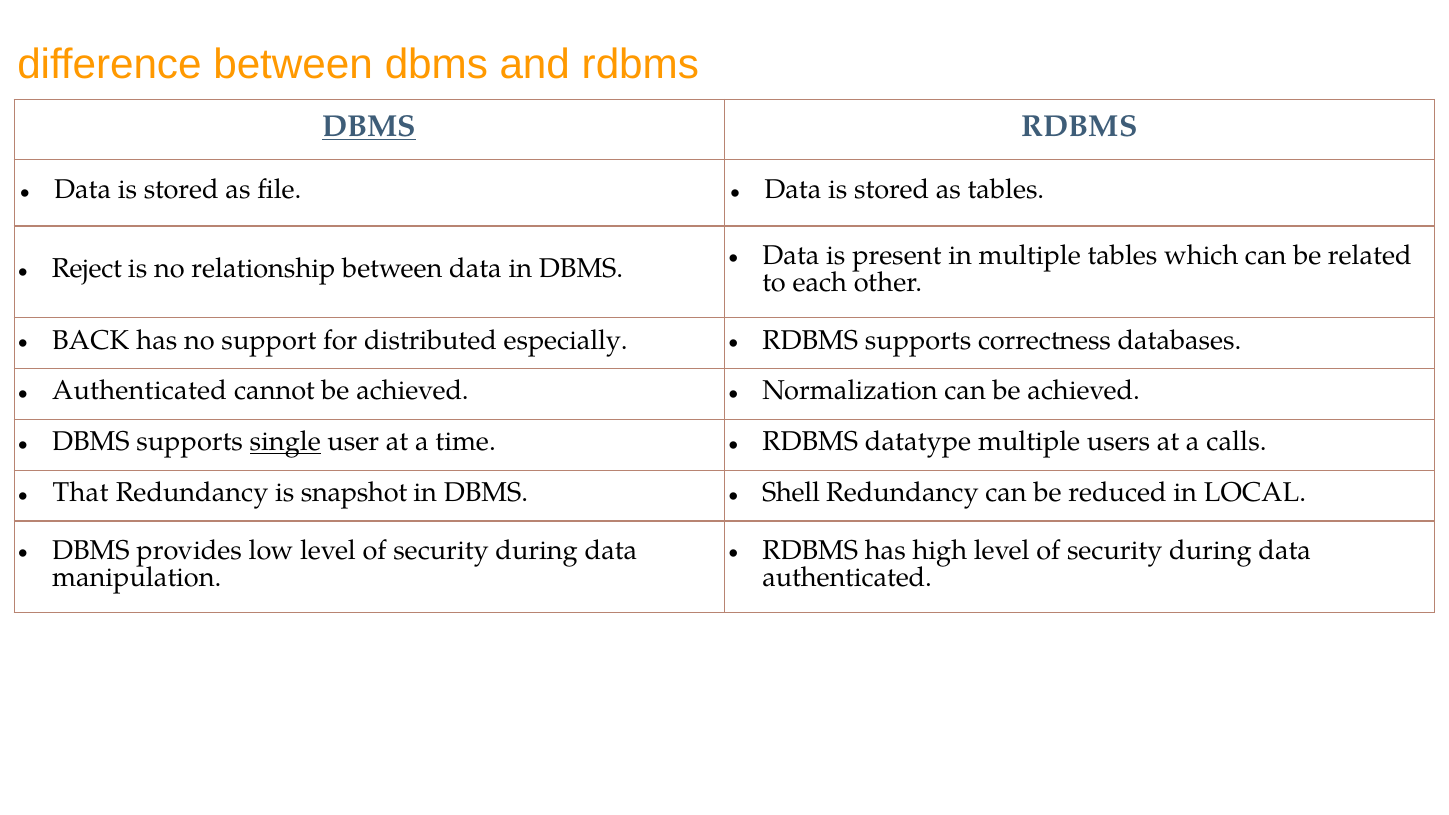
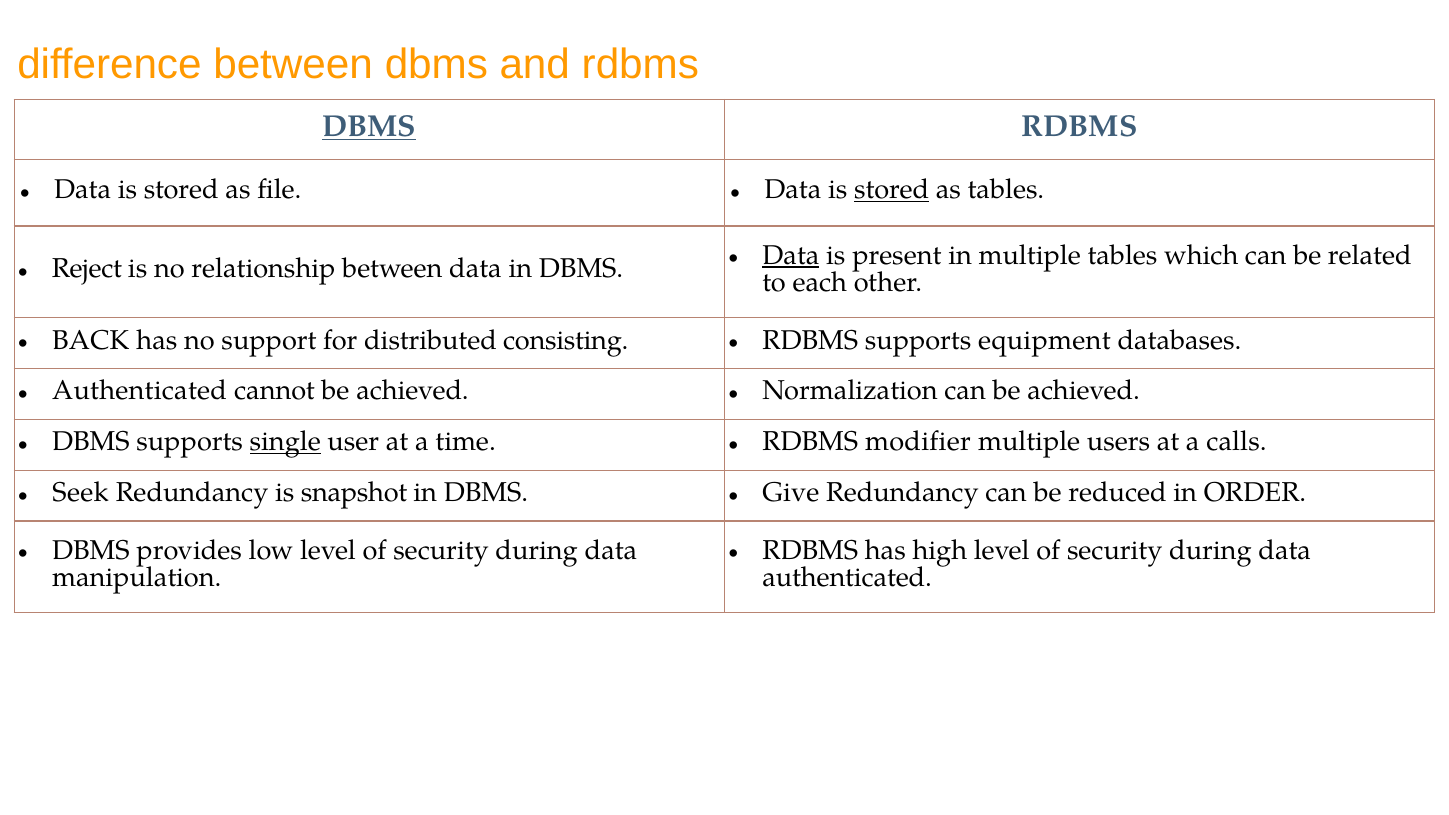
stored at (892, 190) underline: none -> present
Data at (791, 255) underline: none -> present
especially: especially -> consisting
correctness: correctness -> equipment
datatype: datatype -> modifier
That: That -> Seek
Shell: Shell -> Give
LOCAL: LOCAL -> ORDER
